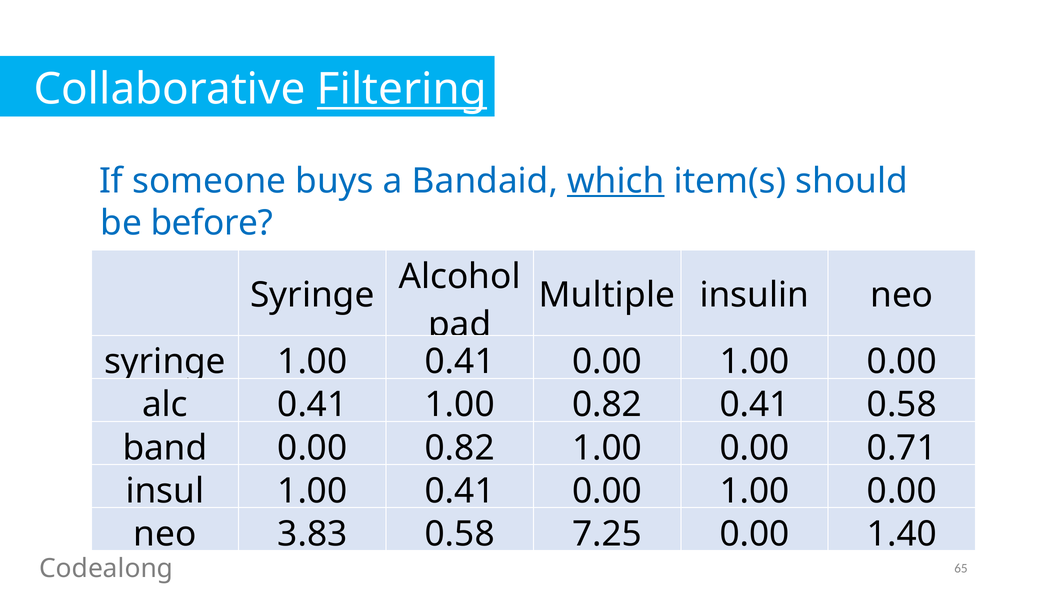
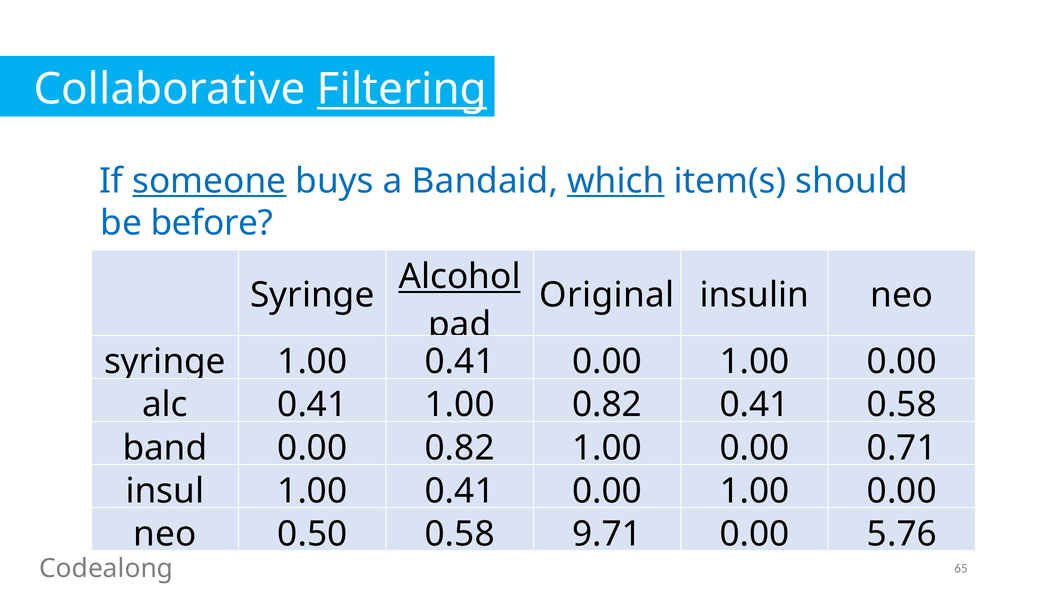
someone underline: none -> present
Alcohol underline: none -> present
Multiple: Multiple -> Original
3.83: 3.83 -> 0.50
7.25: 7.25 -> 9.71
1.40: 1.40 -> 5.76
